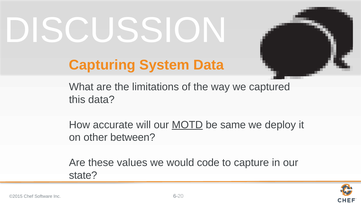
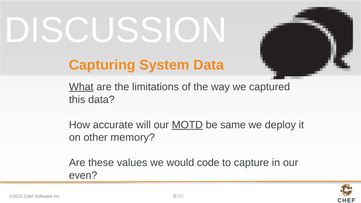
What underline: none -> present
between: between -> memory
state: state -> even
